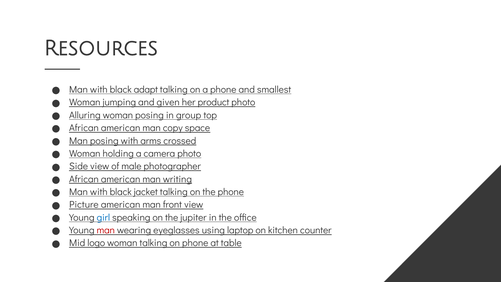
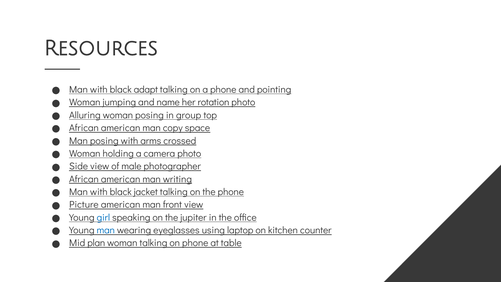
smallest: smallest -> pointing
given: given -> name
product: product -> rotation
man at (106, 230) colour: red -> blue
logo: logo -> plan
